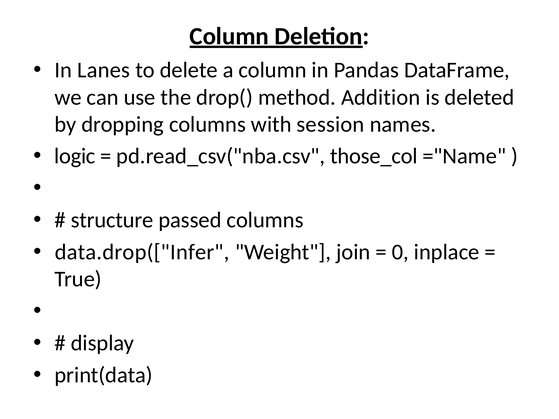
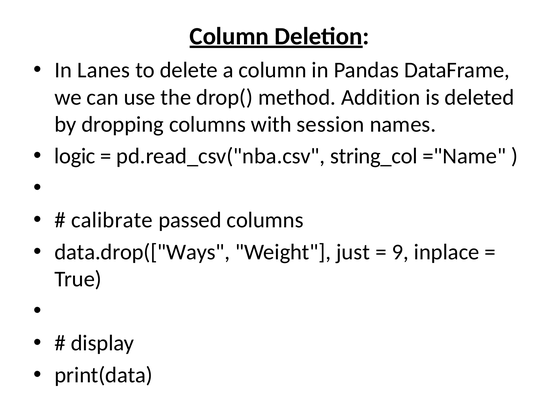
those_col: those_col -> string_col
structure: structure -> calibrate
data.drop(["Infer: data.drop(["Infer -> data.drop(["Ways
join: join -> just
0: 0 -> 9
